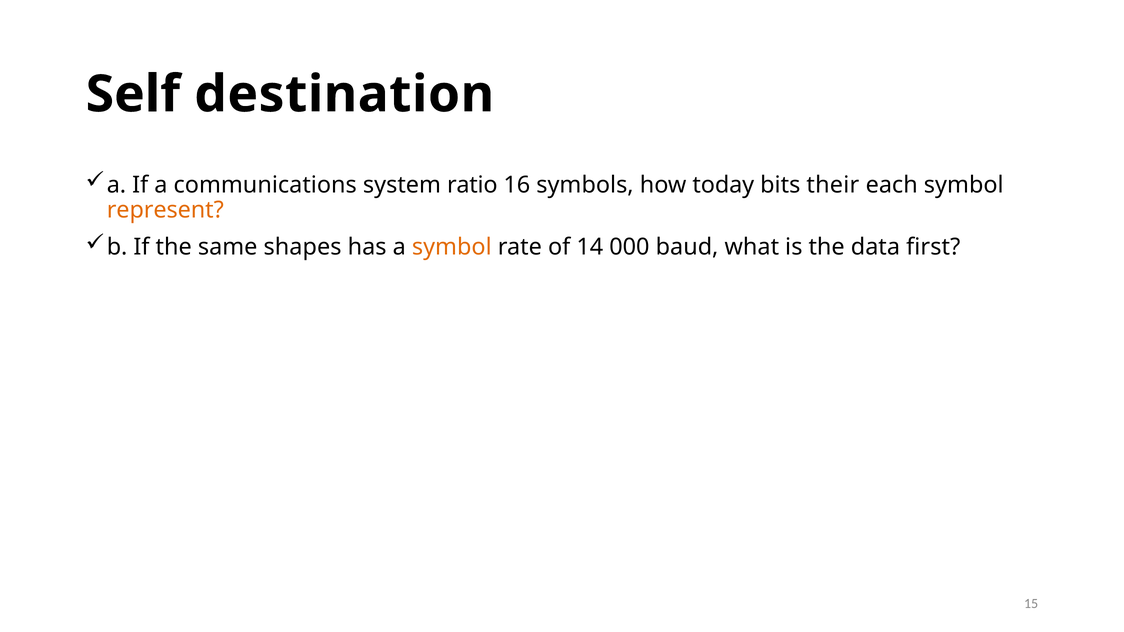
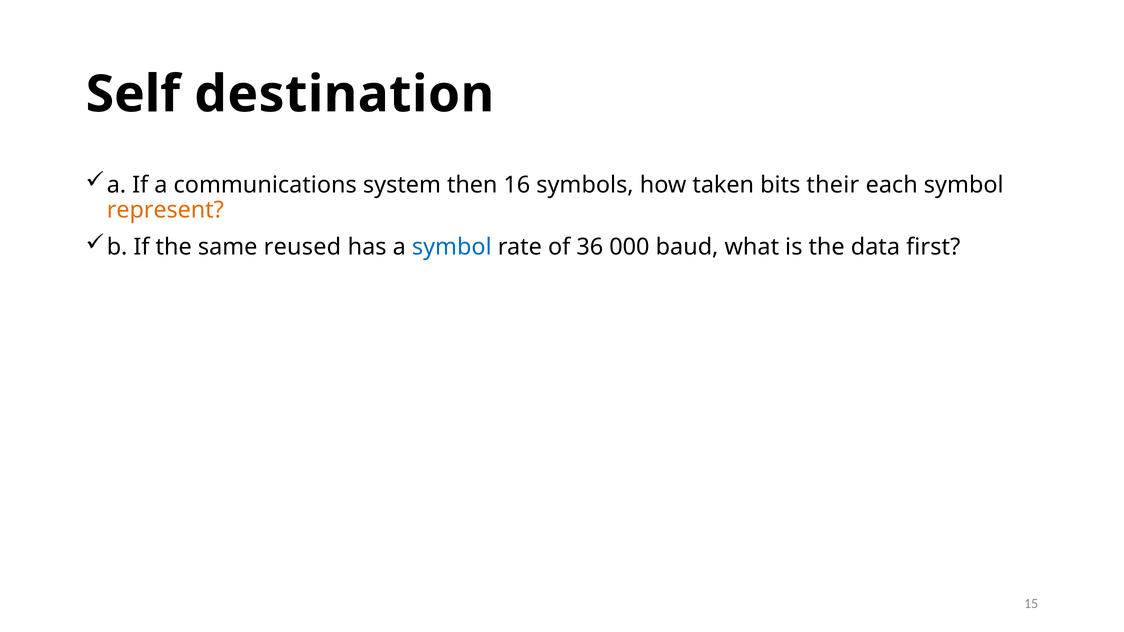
ratio: ratio -> then
today: today -> taken
shapes: shapes -> reused
symbol at (452, 247) colour: orange -> blue
14: 14 -> 36
